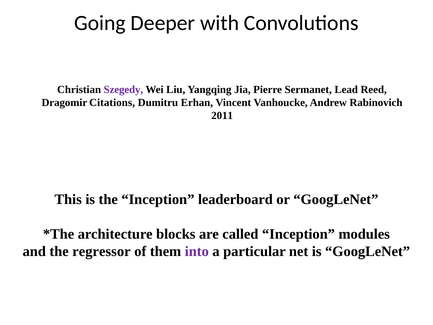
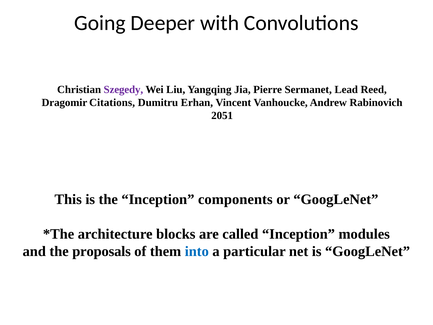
2011: 2011 -> 2051
leaderboard: leaderboard -> components
regressor: regressor -> proposals
into colour: purple -> blue
